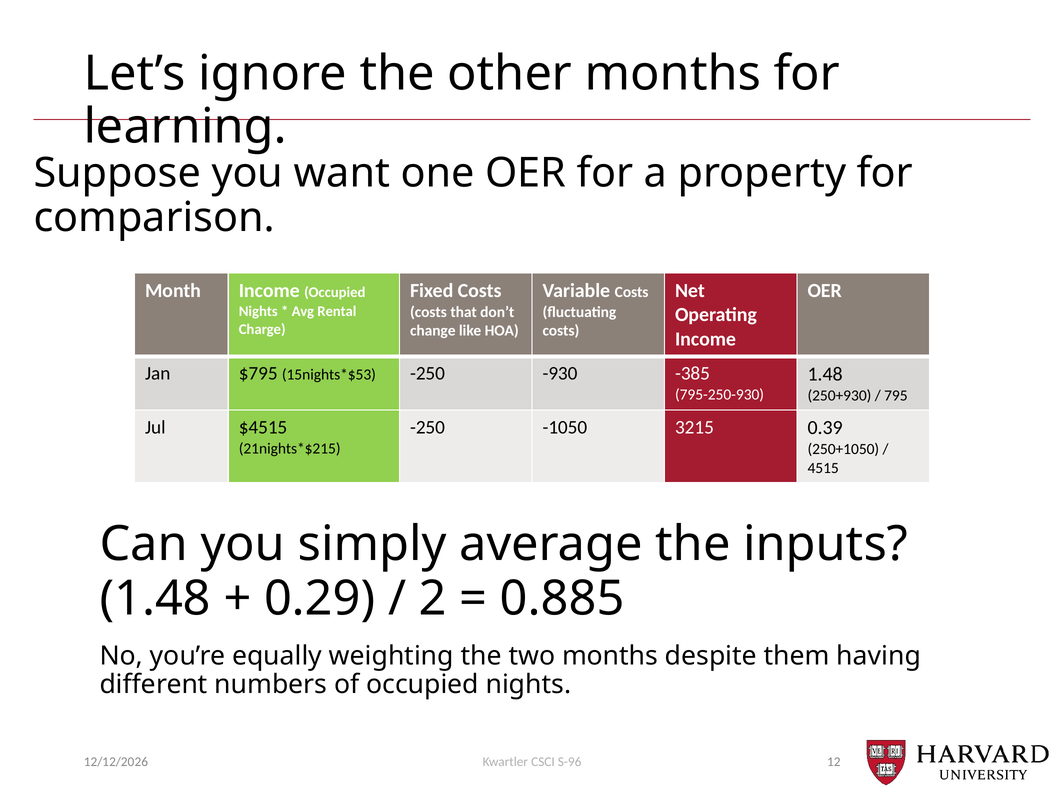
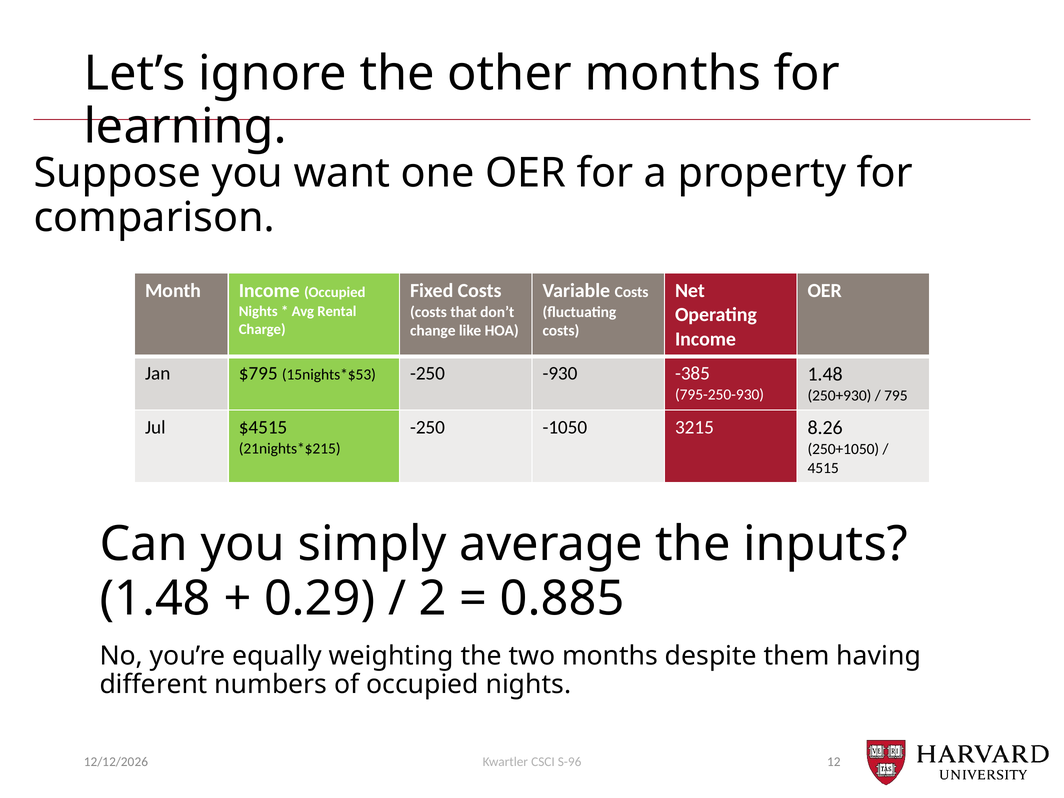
0.39: 0.39 -> 8.26
